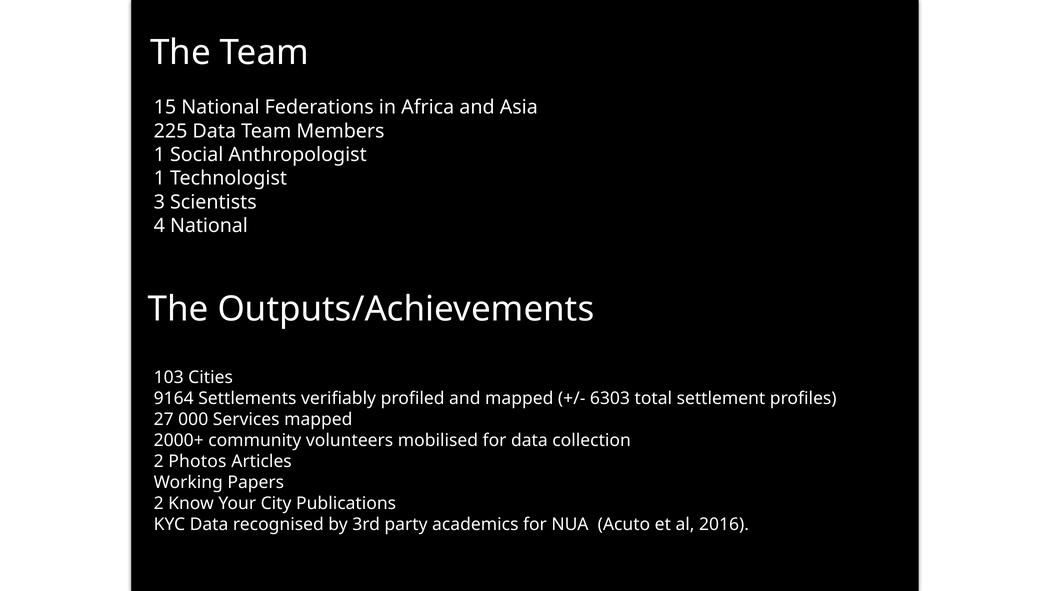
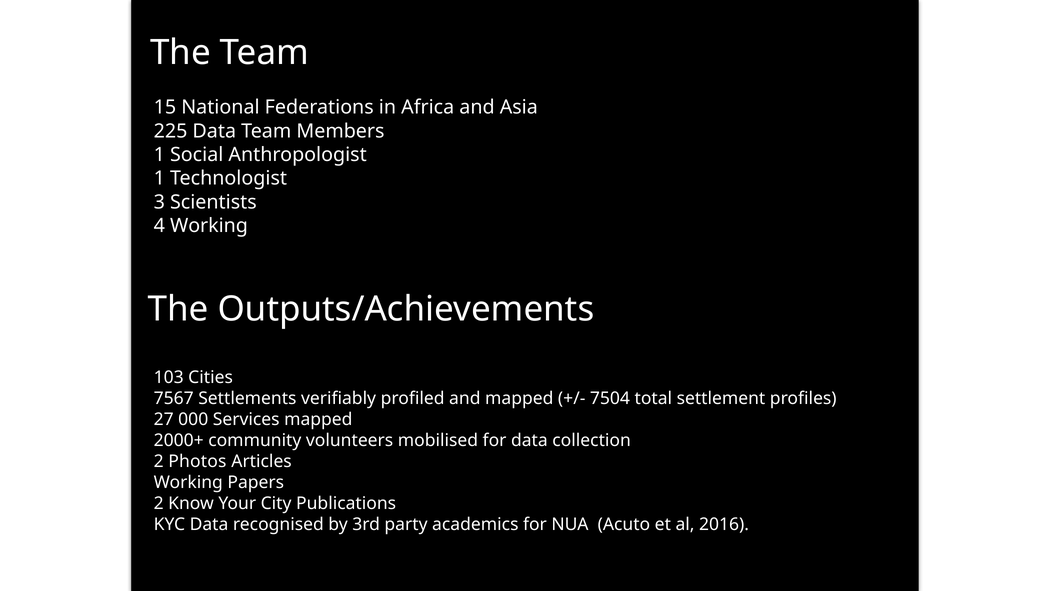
4 National: National -> Working
9164: 9164 -> 7567
6303: 6303 -> 7504
